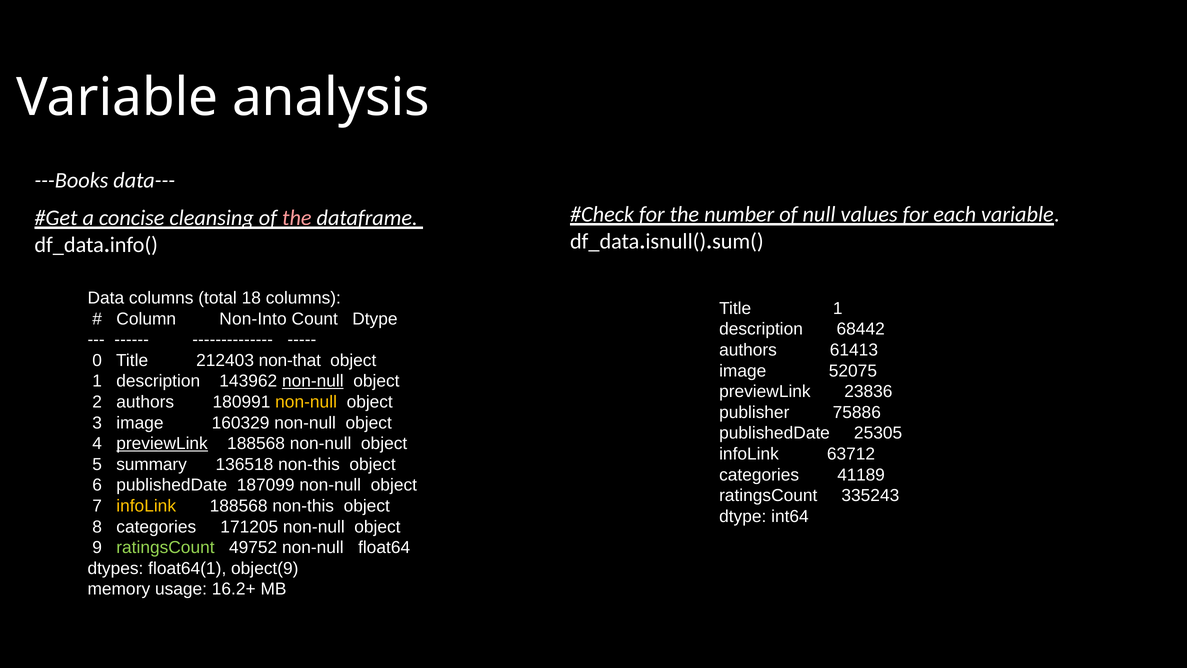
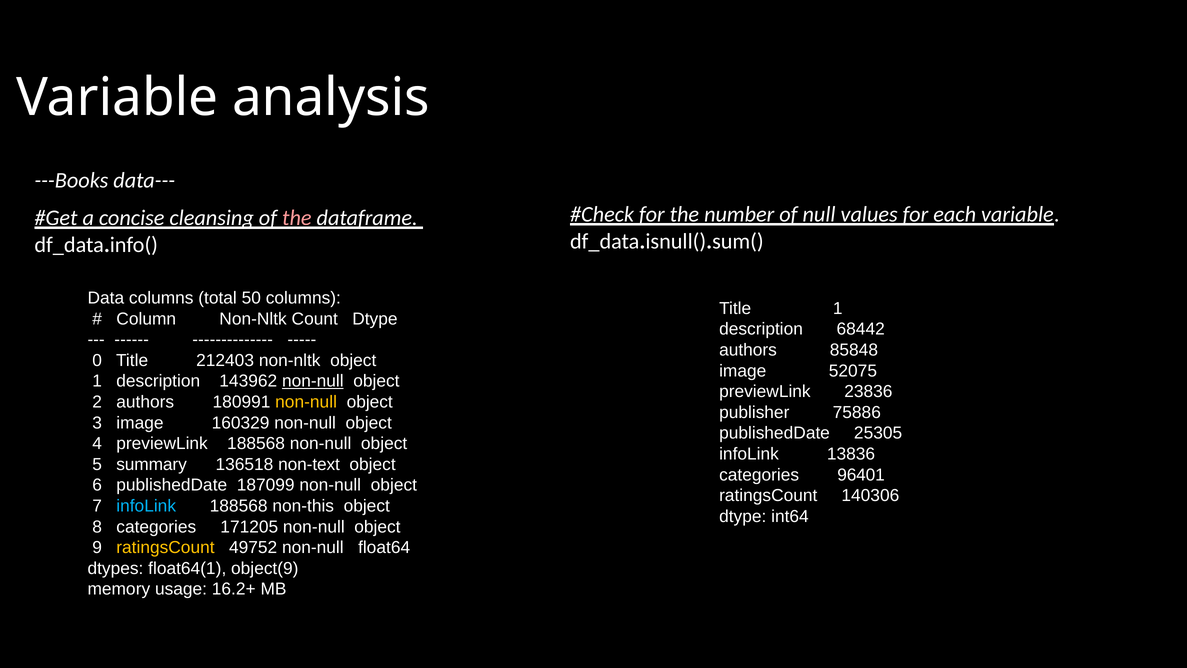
18: 18 -> 50
Column Non-Into: Non-Into -> Non-Nltk
61413: 61413 -> 85848
212403 non-that: non-that -> non-nltk
previewLink at (162, 443) underline: present -> none
63712: 63712 -> 13836
136518 non-this: non-this -> non-text
41189: 41189 -> 96401
335243: 335243 -> 140306
infoLink at (146, 506) colour: yellow -> light blue
ratingsCount at (165, 547) colour: light green -> yellow
